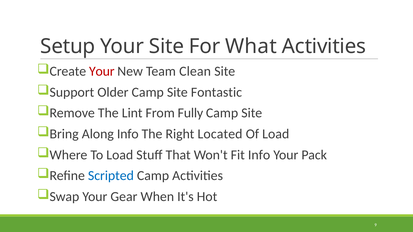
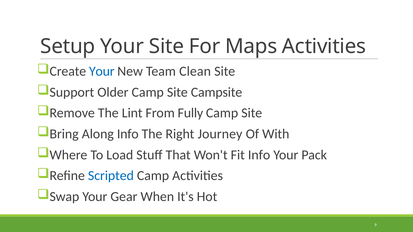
What: What -> Maps
Your at (102, 71) colour: red -> blue
Fontastic: Fontastic -> Campsite
Located: Located -> Journey
Of Load: Load -> With
